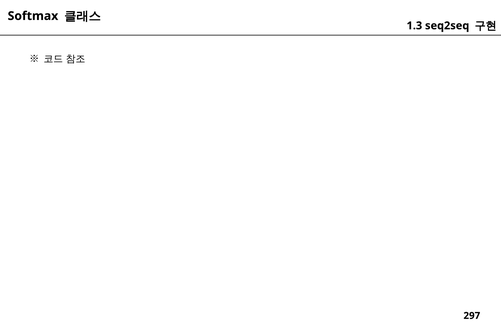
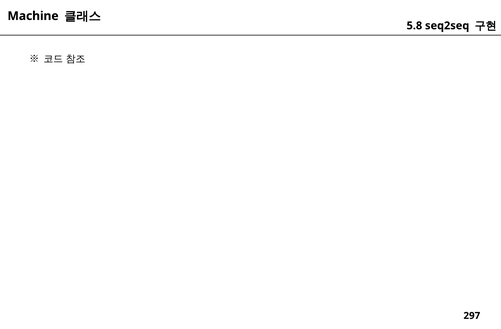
Softmax: Softmax -> Machine
1.3: 1.3 -> 5.8
